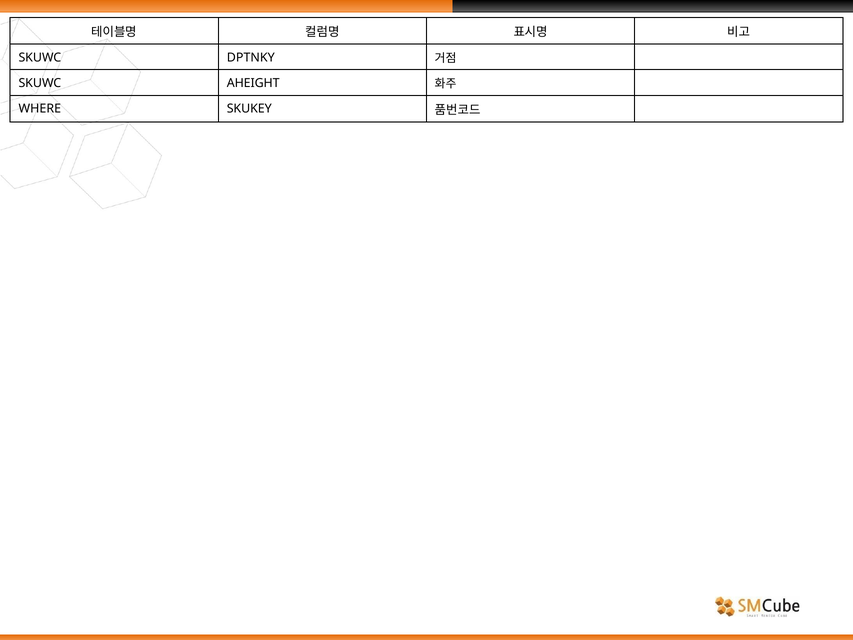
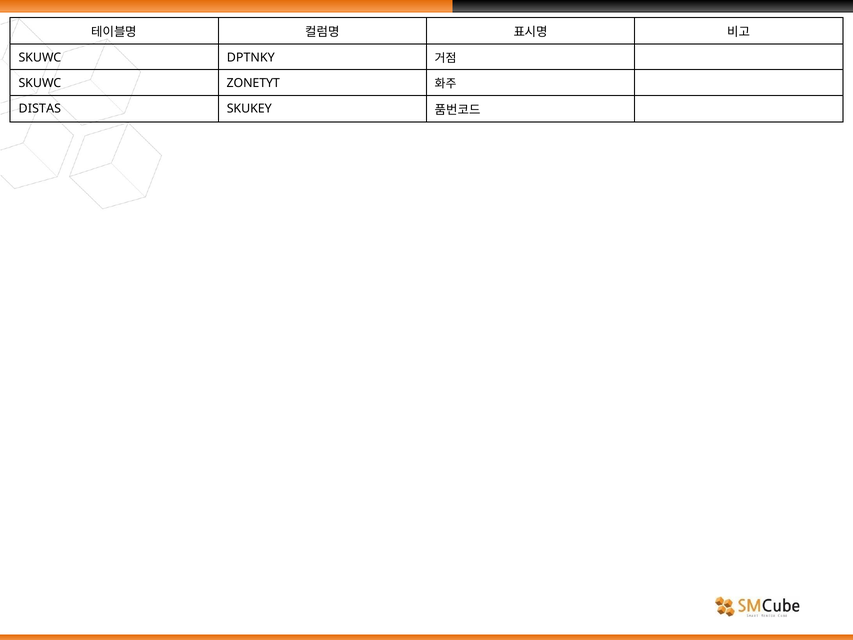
AHEIGHT: AHEIGHT -> ZONETYT
WHERE: WHERE -> DISTAS
